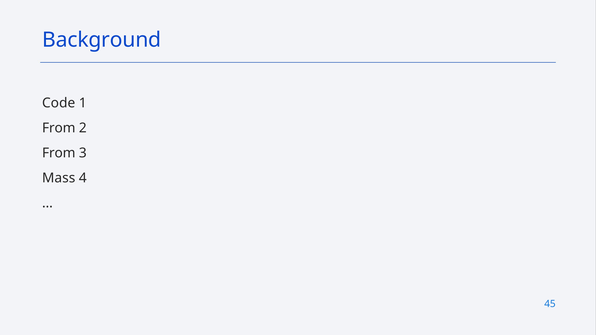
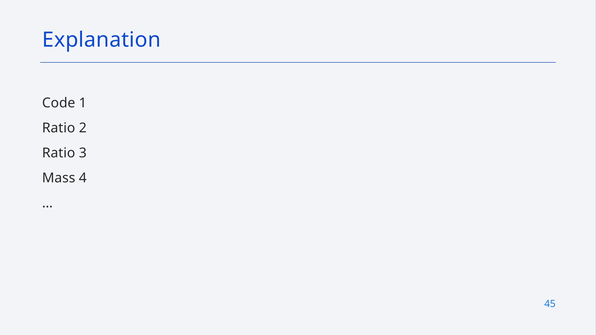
Background: Background -> Explanation
From at (59, 128): From -> Ratio
From at (59, 153): From -> Ratio
